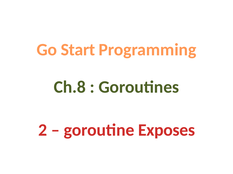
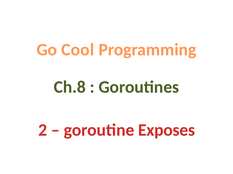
Start: Start -> Cool
